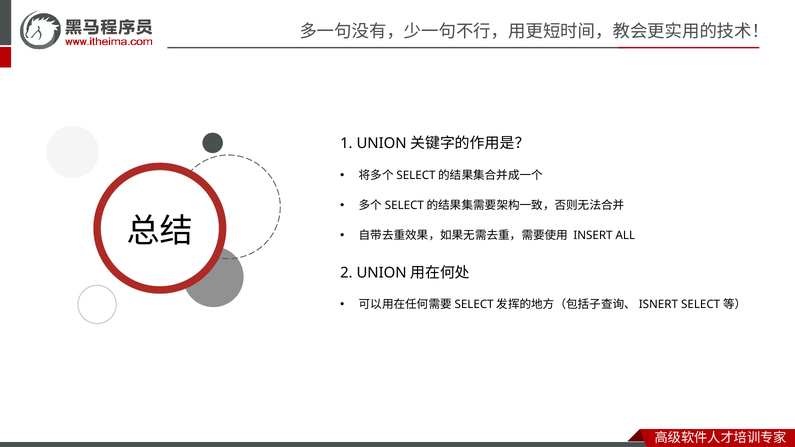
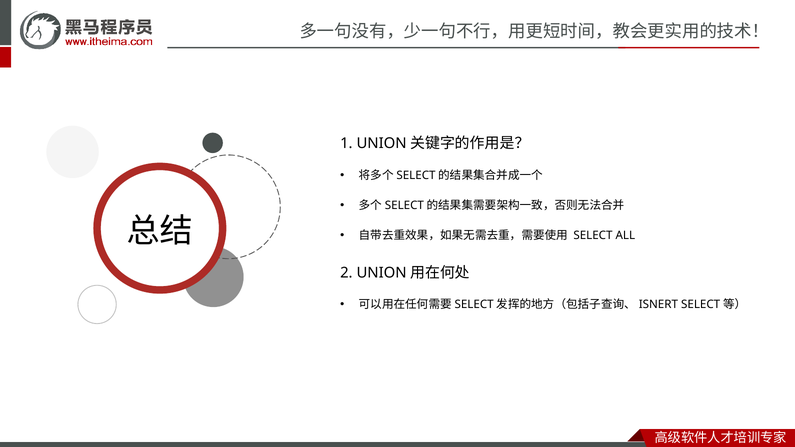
INSERT: INSERT -> SELECT
